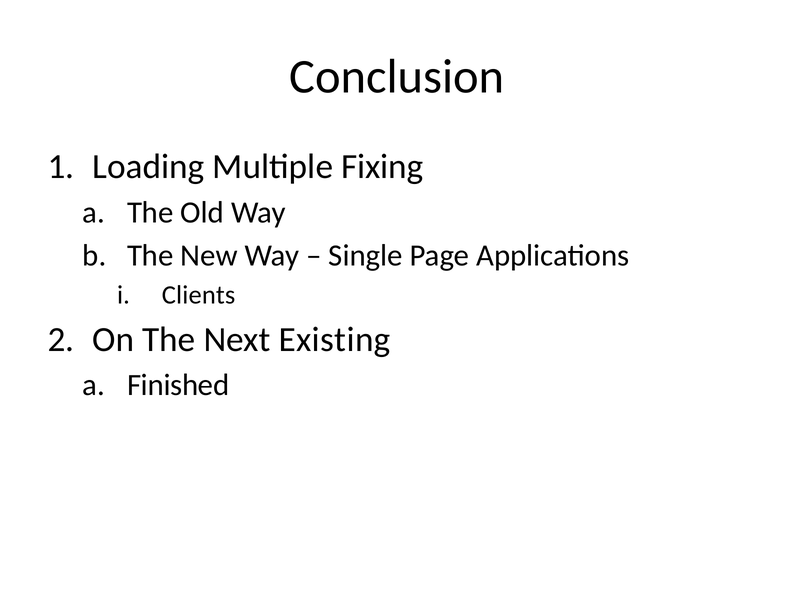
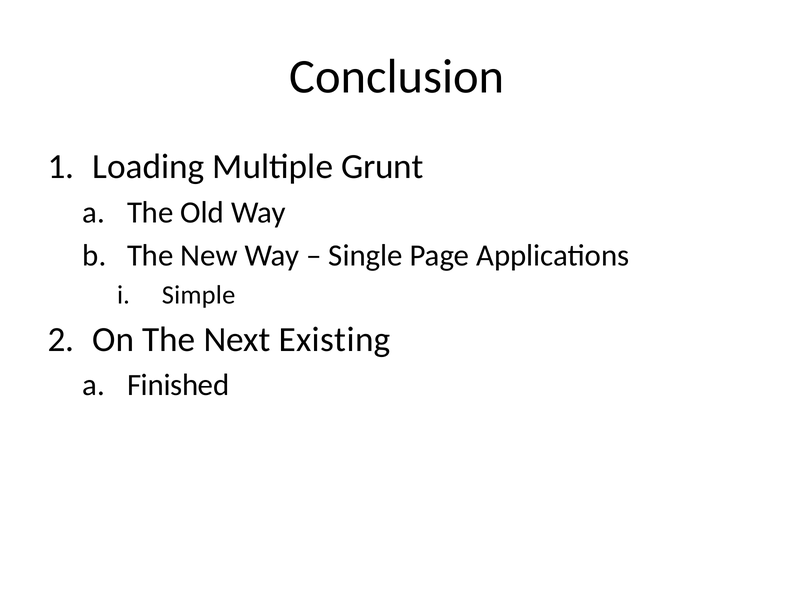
Fixing: Fixing -> Grunt
Clients: Clients -> Simple
